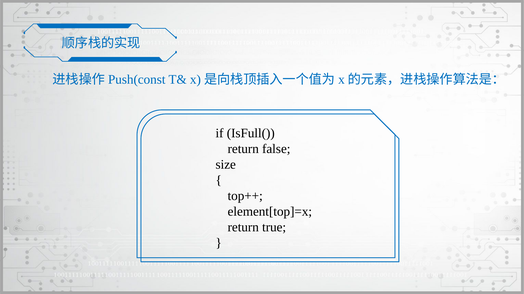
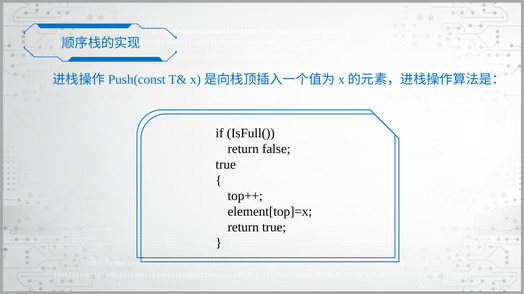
size at (226, 165): size -> true
